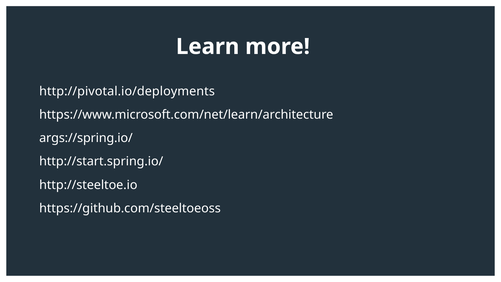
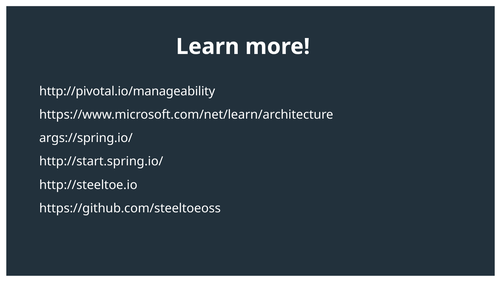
http://pivotal.io/deployments: http://pivotal.io/deployments -> http://pivotal.io/manageability
